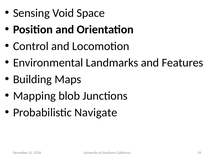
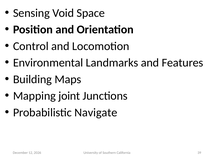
blob: blob -> joint
